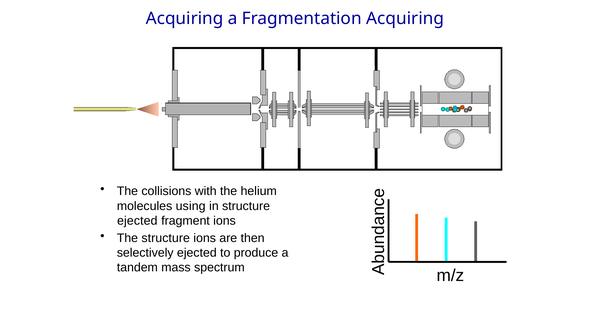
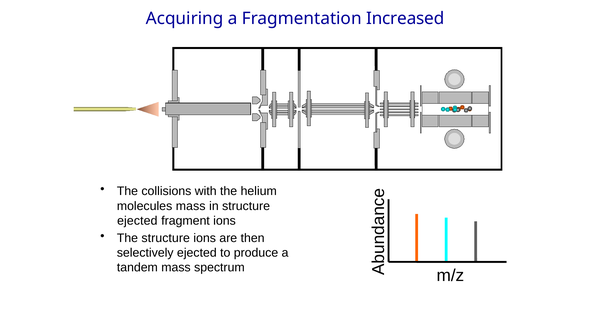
Fragmentation Acquiring: Acquiring -> Increased
molecules using: using -> mass
